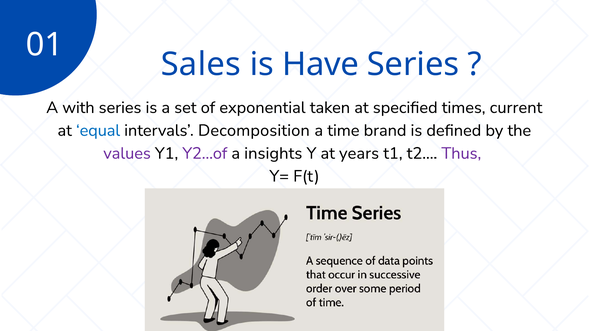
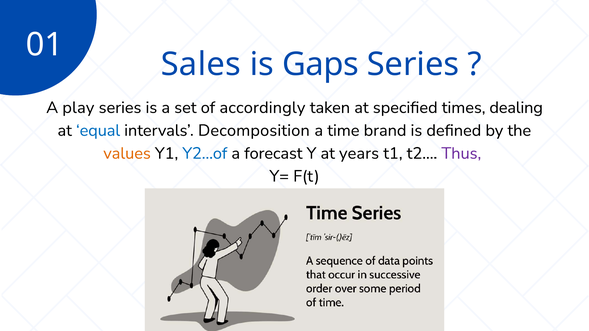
Have: Have -> Gaps
with: with -> play
exponential: exponential -> accordingly
current: current -> dealing
values colour: purple -> orange
Y2…of colour: purple -> blue
insights: insights -> forecast
